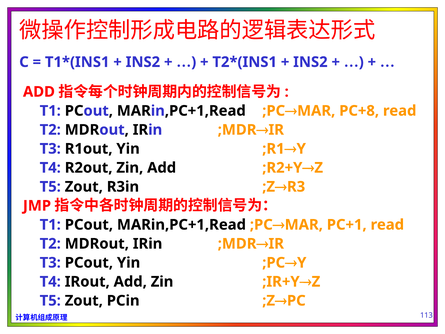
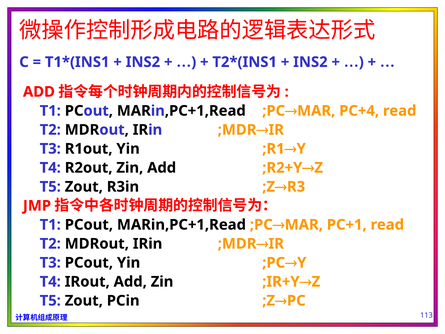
PC+8: PC+8 -> PC+4
